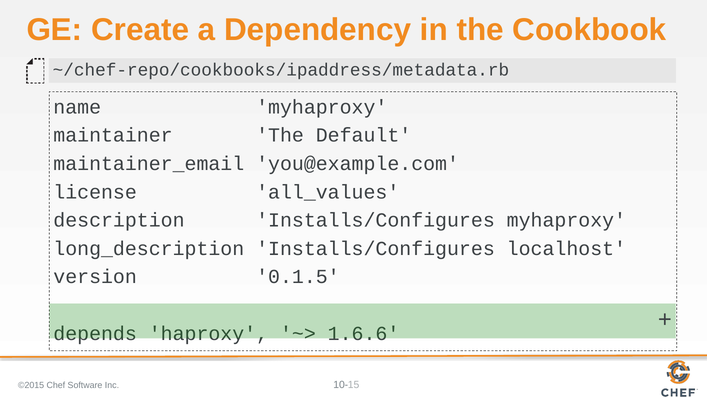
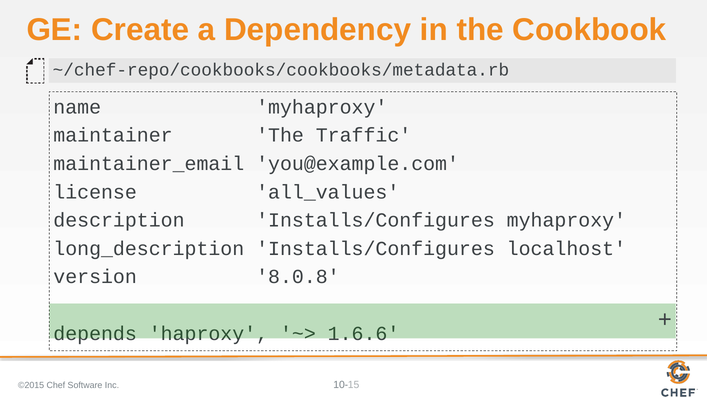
~/chef-repo/cookbooks/ipaddress/metadata.rb: ~/chef-repo/cookbooks/ipaddress/metadata.rb -> ~/chef-repo/cookbooks/cookbooks/metadata.rb
Default: Default -> Traffic
0.1.5: 0.1.5 -> 8.0.8
